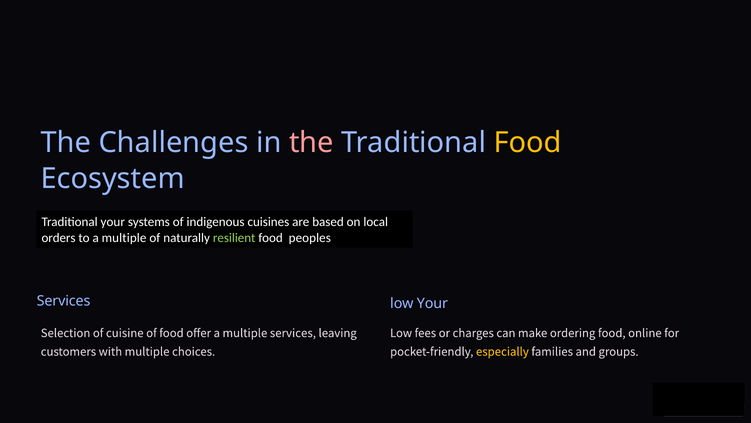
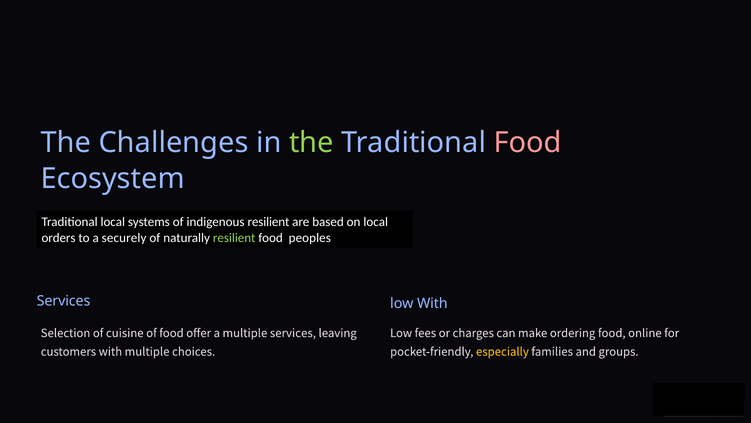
the at (311, 142) colour: pink -> light green
Food at (528, 142) colour: yellow -> pink
Traditional your: your -> local
indigenous cuisines: cuisines -> resilient
to a multiple: multiple -> securely
low Your: Your -> With
